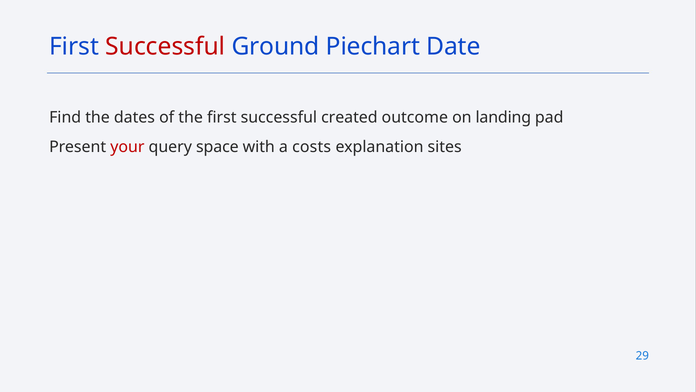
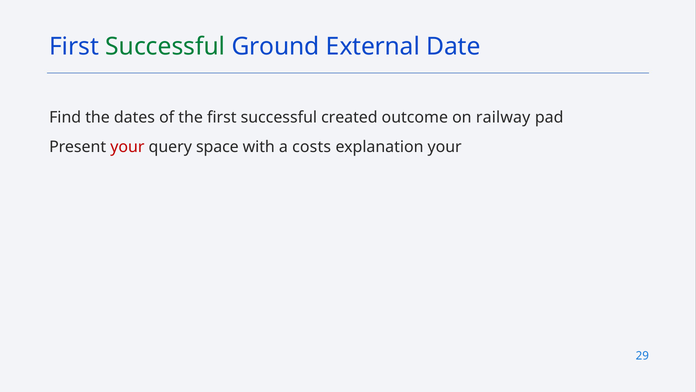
Successful at (165, 46) colour: red -> green
Piechart: Piechart -> External
landing: landing -> railway
explanation sites: sites -> your
